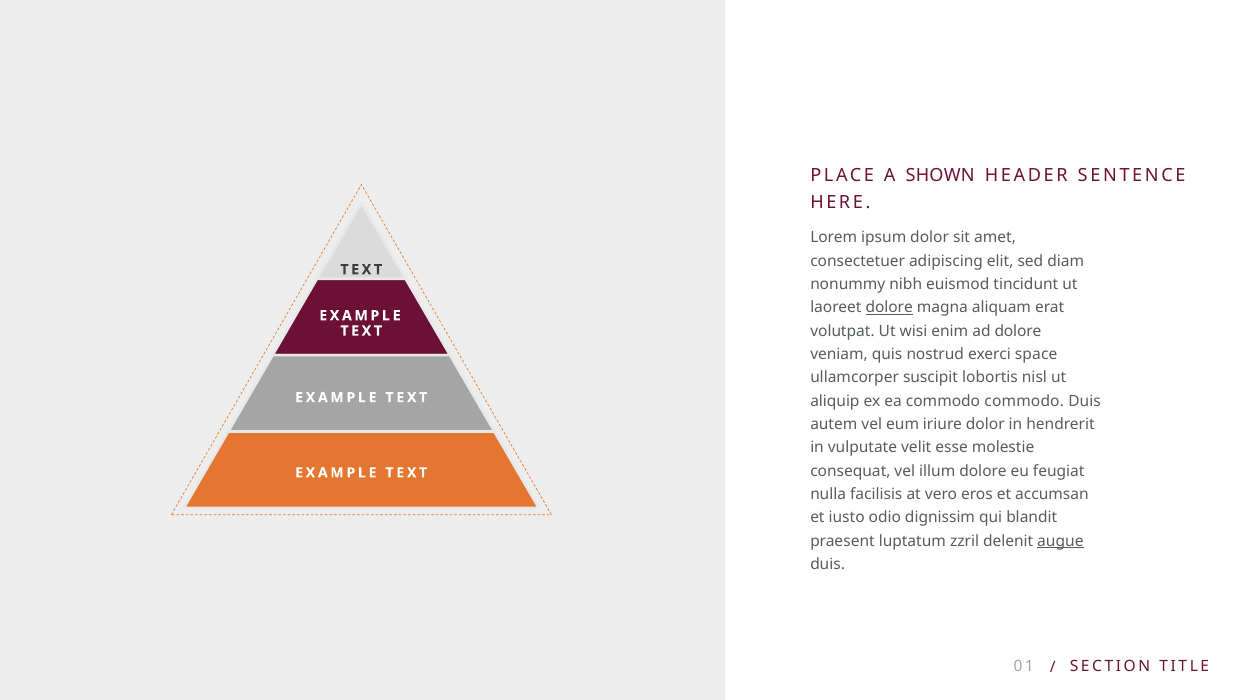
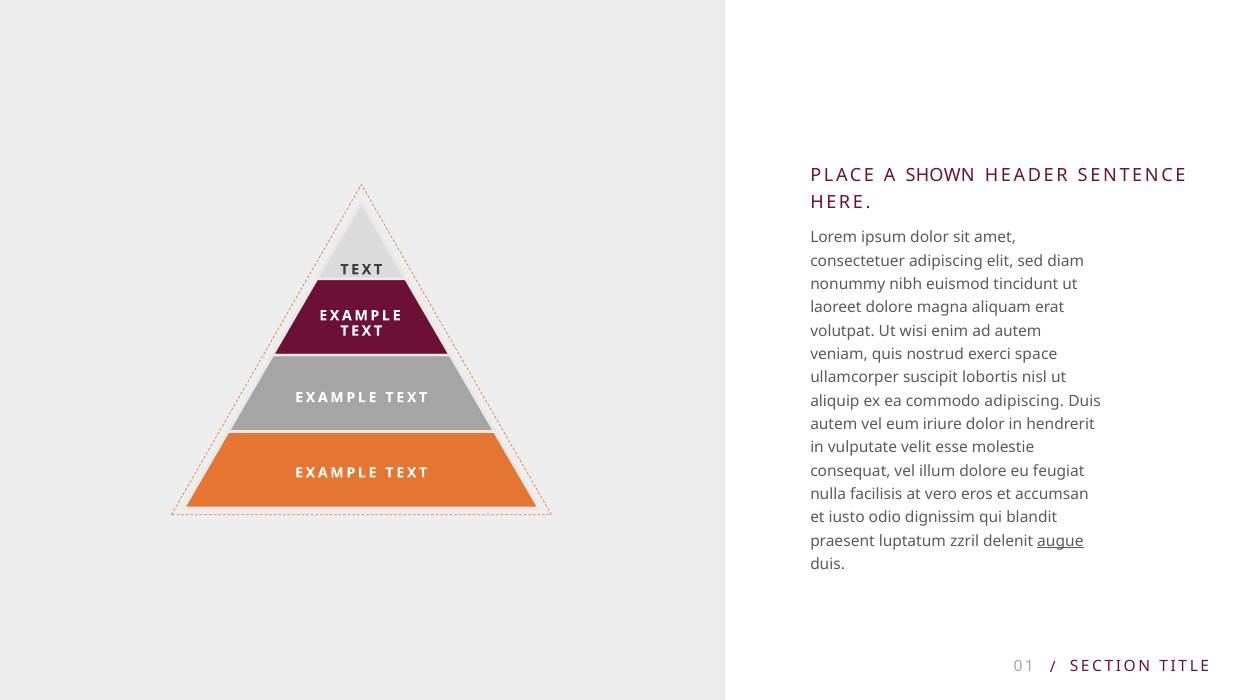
dolore at (889, 308) underline: present -> none
ad dolore: dolore -> autem
commodo commodo: commodo -> adipiscing
